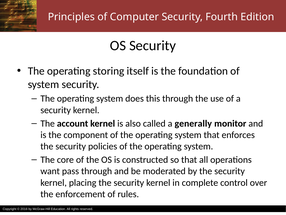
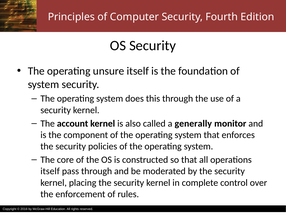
storing: storing -> unsure
want at (50, 171): want -> itself
